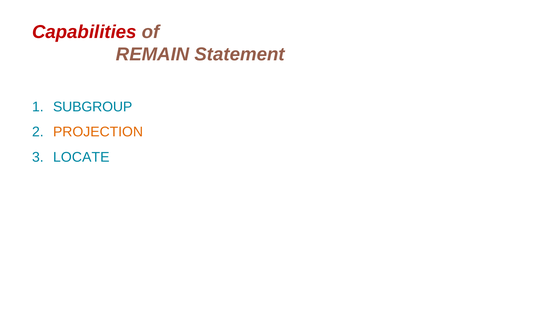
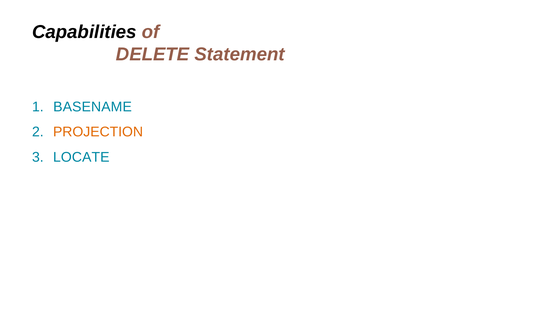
Capabilities colour: red -> black
REMAIN: REMAIN -> DELETE
SUBGROUP: SUBGROUP -> BASENAME
